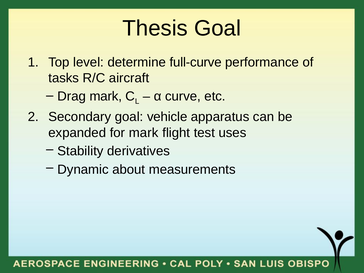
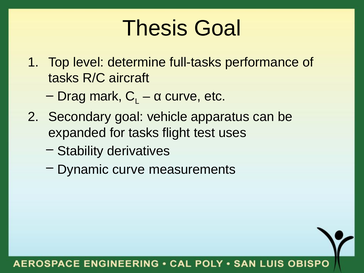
full-curve: full-curve -> full-tasks
for mark: mark -> tasks
Dynamic about: about -> curve
